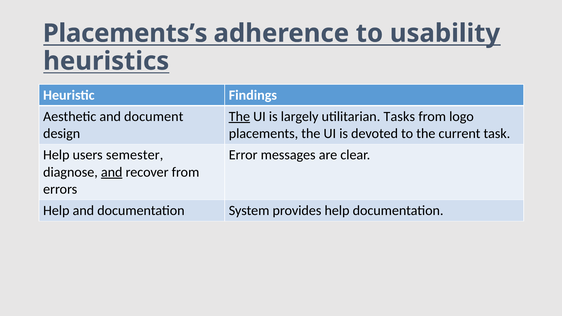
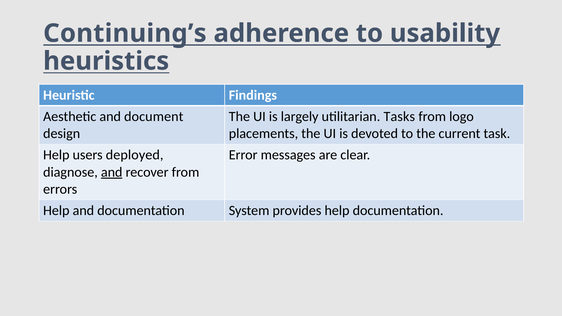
Placements’s: Placements’s -> Continuing’s
The at (239, 116) underline: present -> none
semester: semester -> deployed
